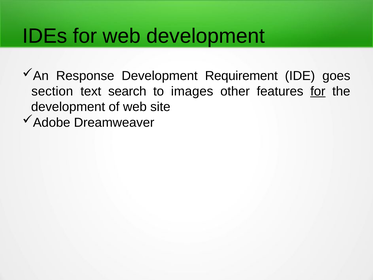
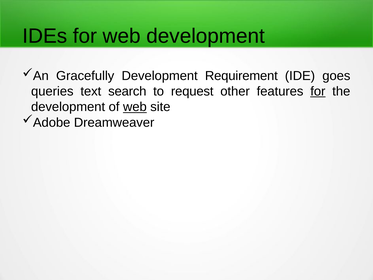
Response: Response -> Gracefully
section: section -> queries
images: images -> request
web at (135, 107) underline: none -> present
